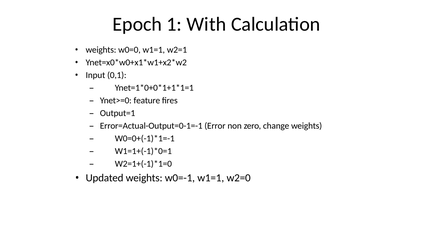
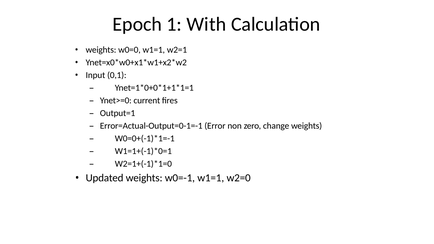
feature: feature -> current
